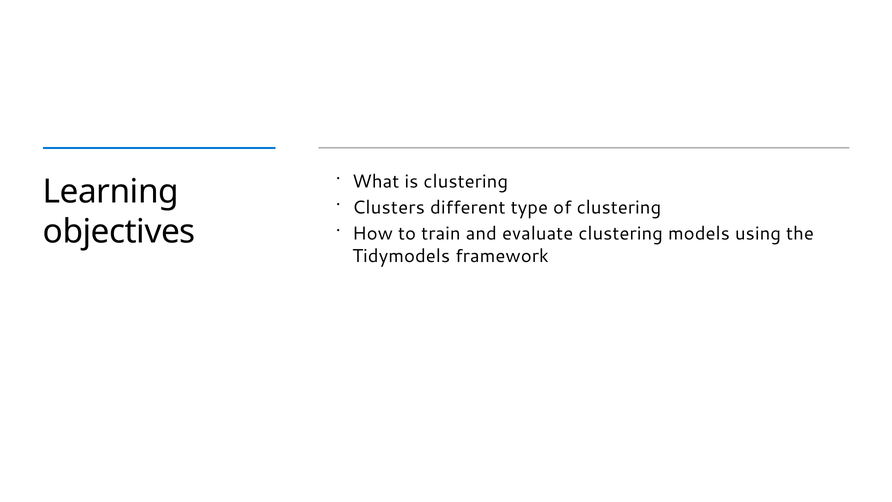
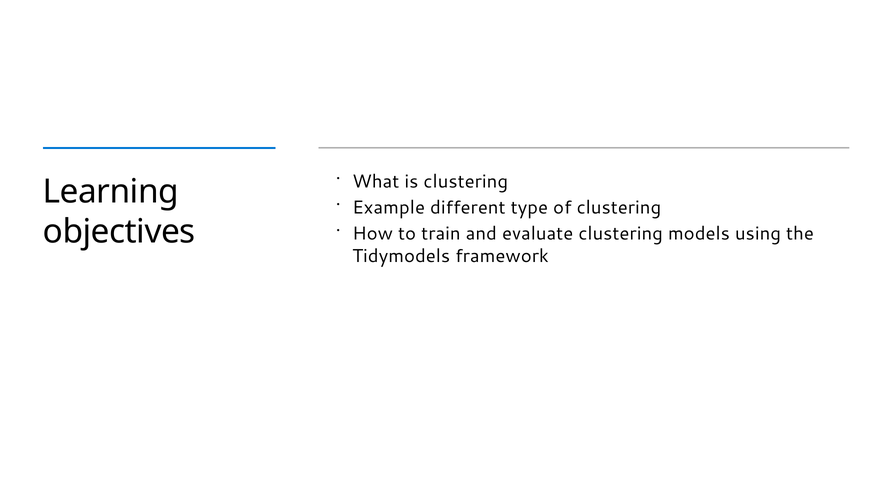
Clusters: Clusters -> Example
